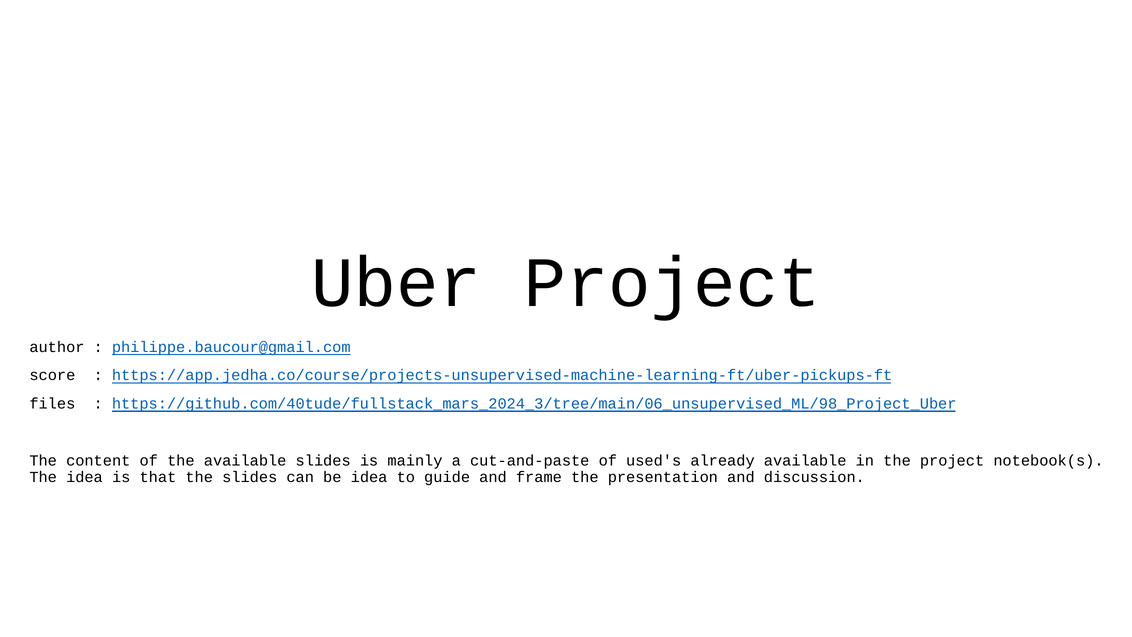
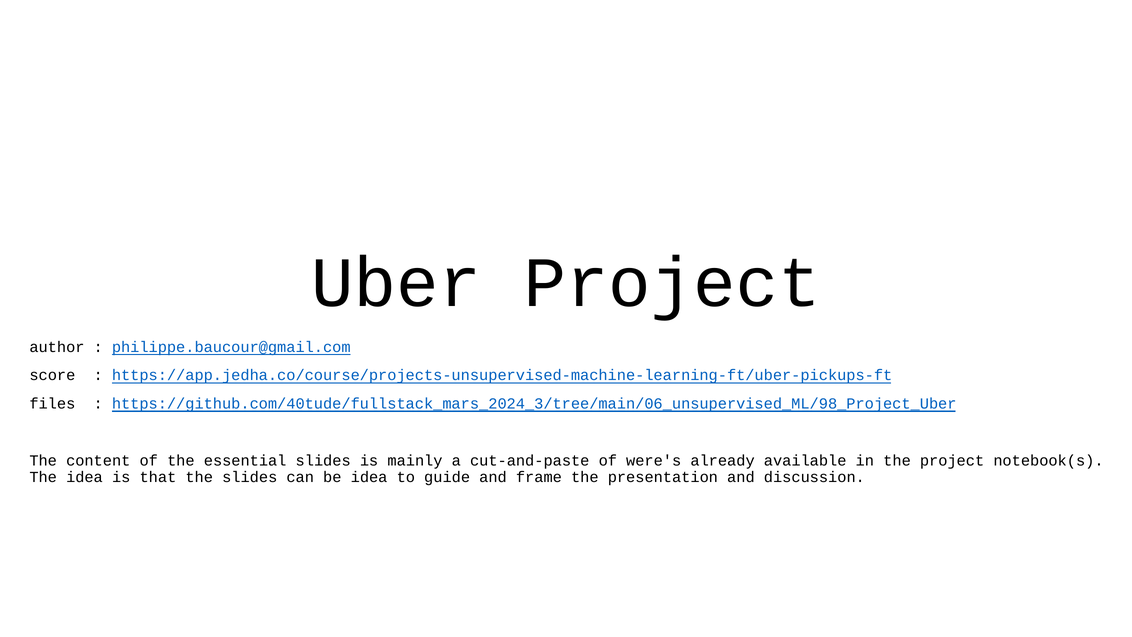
the available: available -> essential
used's: used's -> were's
